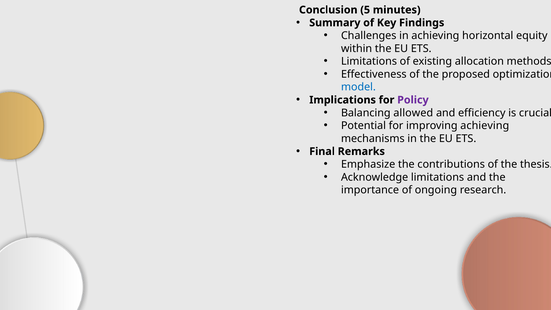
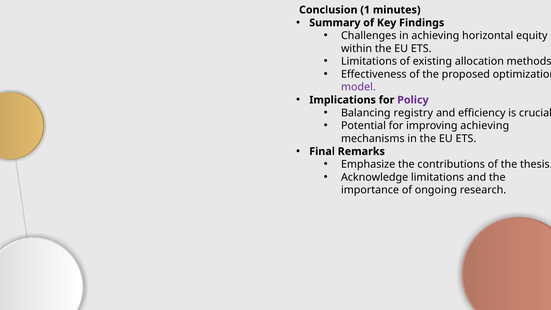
5: 5 -> 1
model colour: blue -> purple
allowed: allowed -> registry
